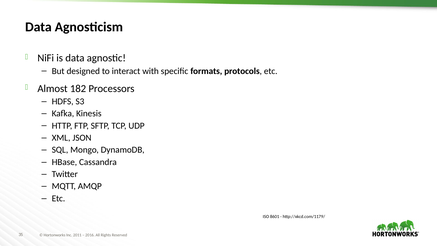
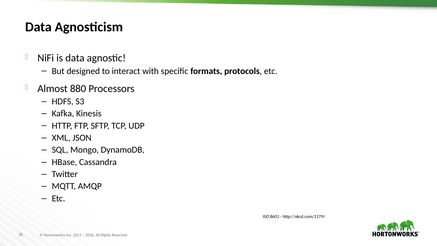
182: 182 -> 880
